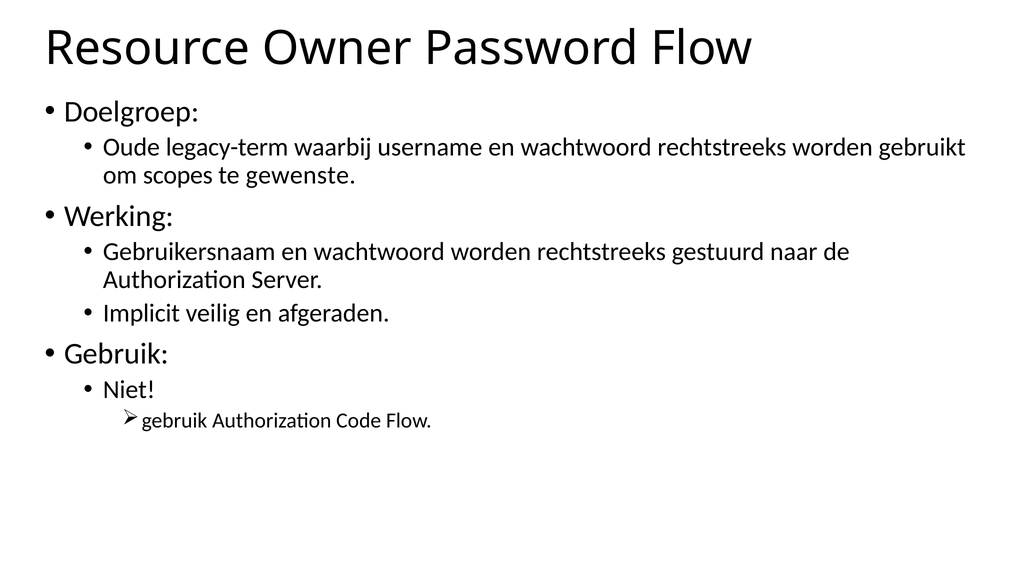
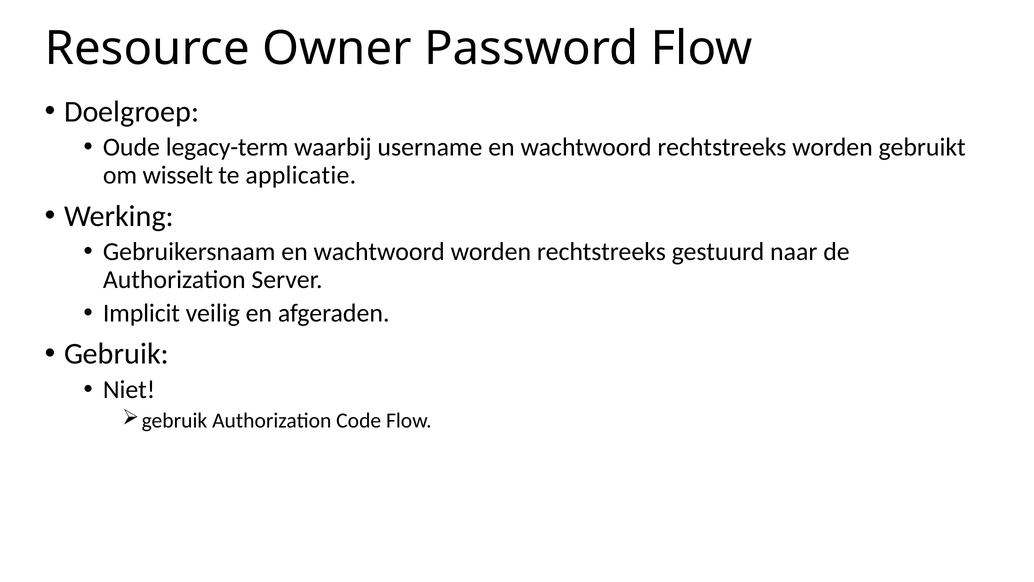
scopes: scopes -> wisselt
gewenste: gewenste -> applicatie
